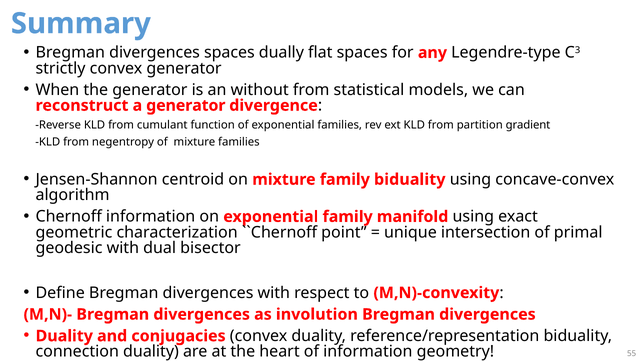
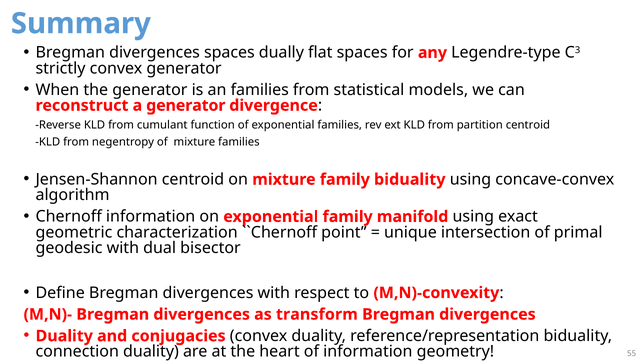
an without: without -> families
partition gradient: gradient -> centroid
involution: involution -> transform
